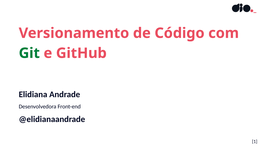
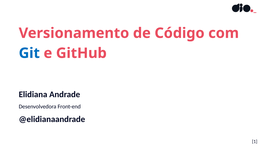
Git colour: green -> blue
